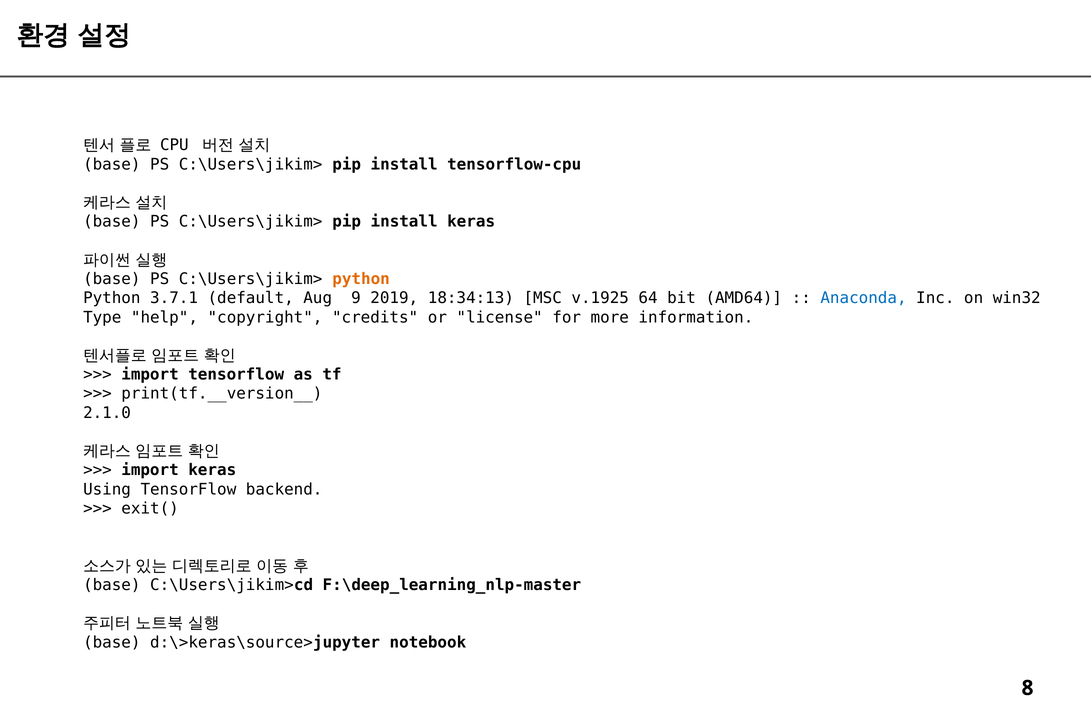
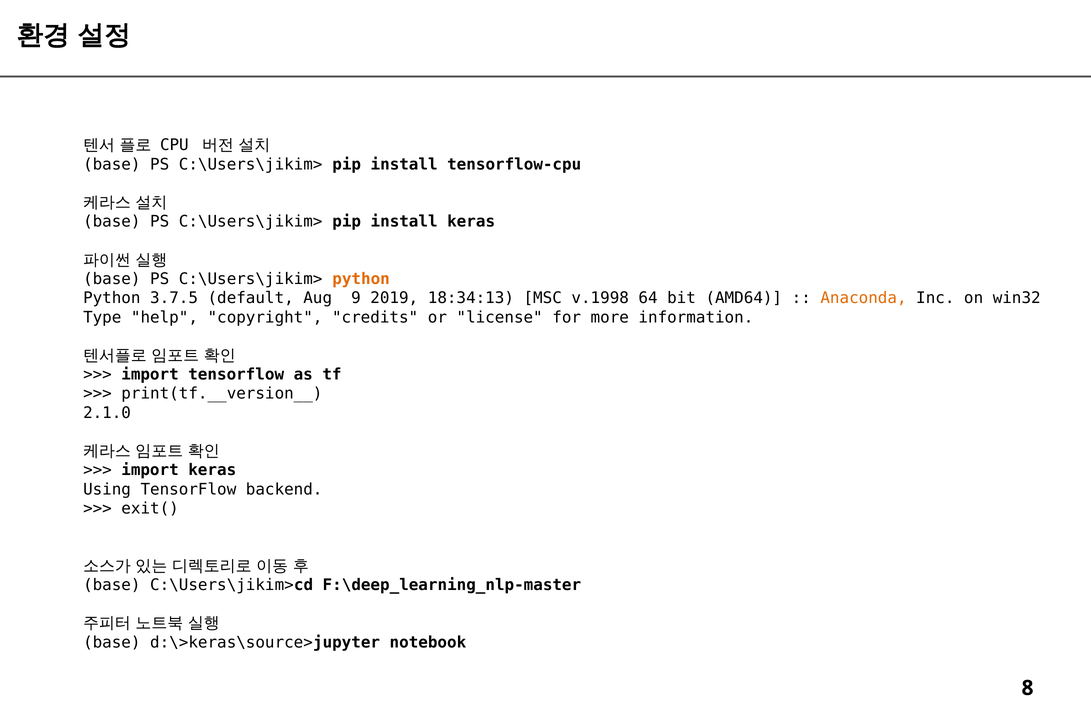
3.7.1: 3.7.1 -> 3.7.5
v.1925: v.1925 -> v.1998
Anaconda colour: blue -> orange
